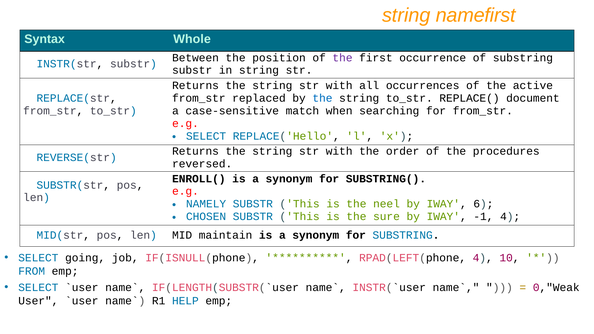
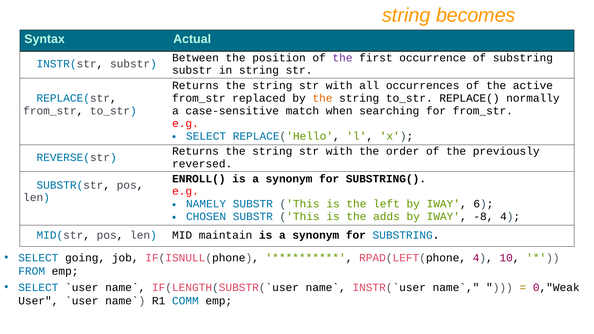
namefirst: namefirst -> becomes
Whole: Whole -> Actual
the at (322, 98) colour: blue -> orange
document: document -> normally
procedures: procedures -> previously
neel: neel -> left
sure: sure -> adds
-1: -1 -> -8
HELP: HELP -> COMM
